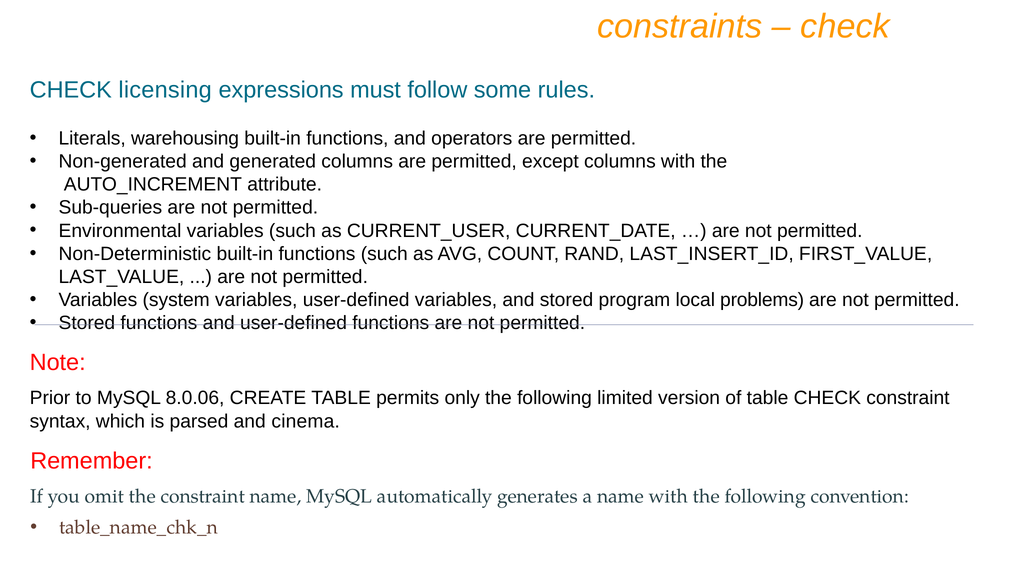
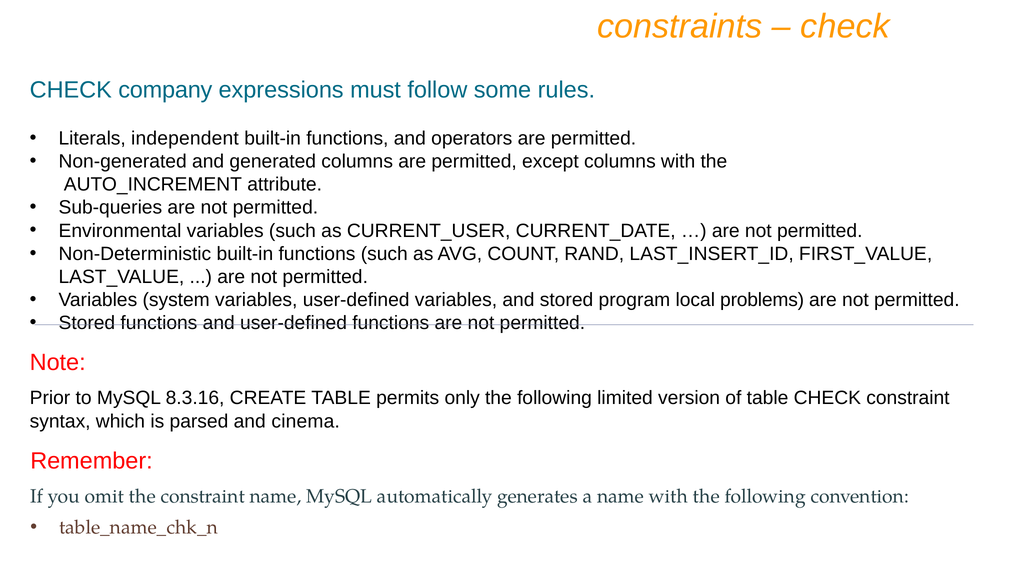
licensing: licensing -> company
warehousing: warehousing -> independent
8.0.06: 8.0.06 -> 8.3.16
